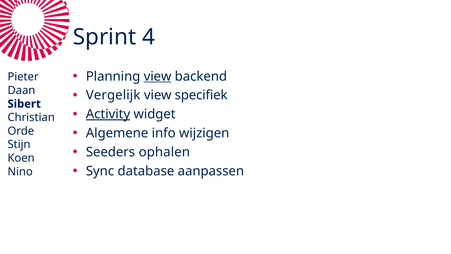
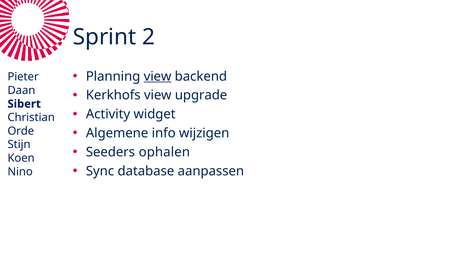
4: 4 -> 2
Vergelijk: Vergelijk -> Kerkhofs
specifiek: specifiek -> upgrade
Activity underline: present -> none
